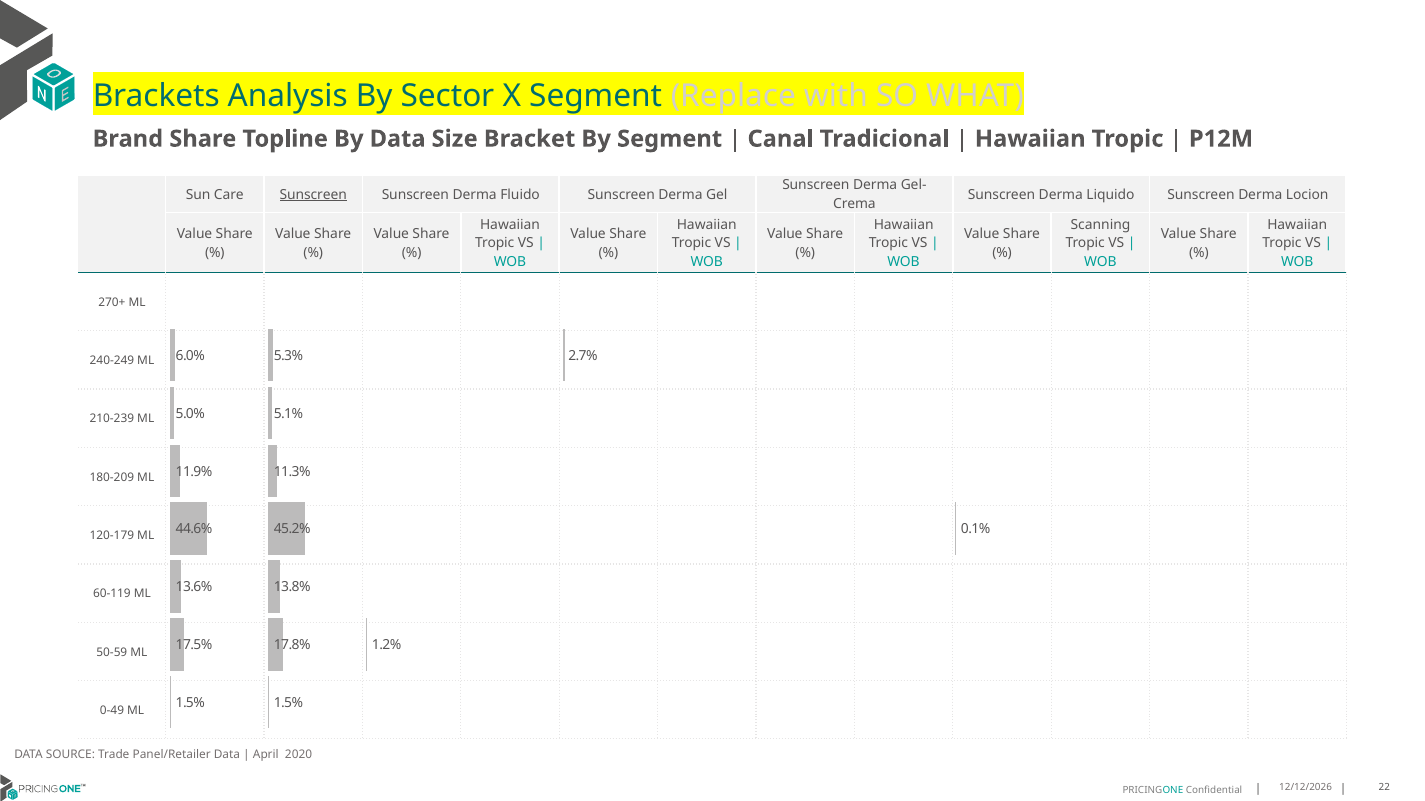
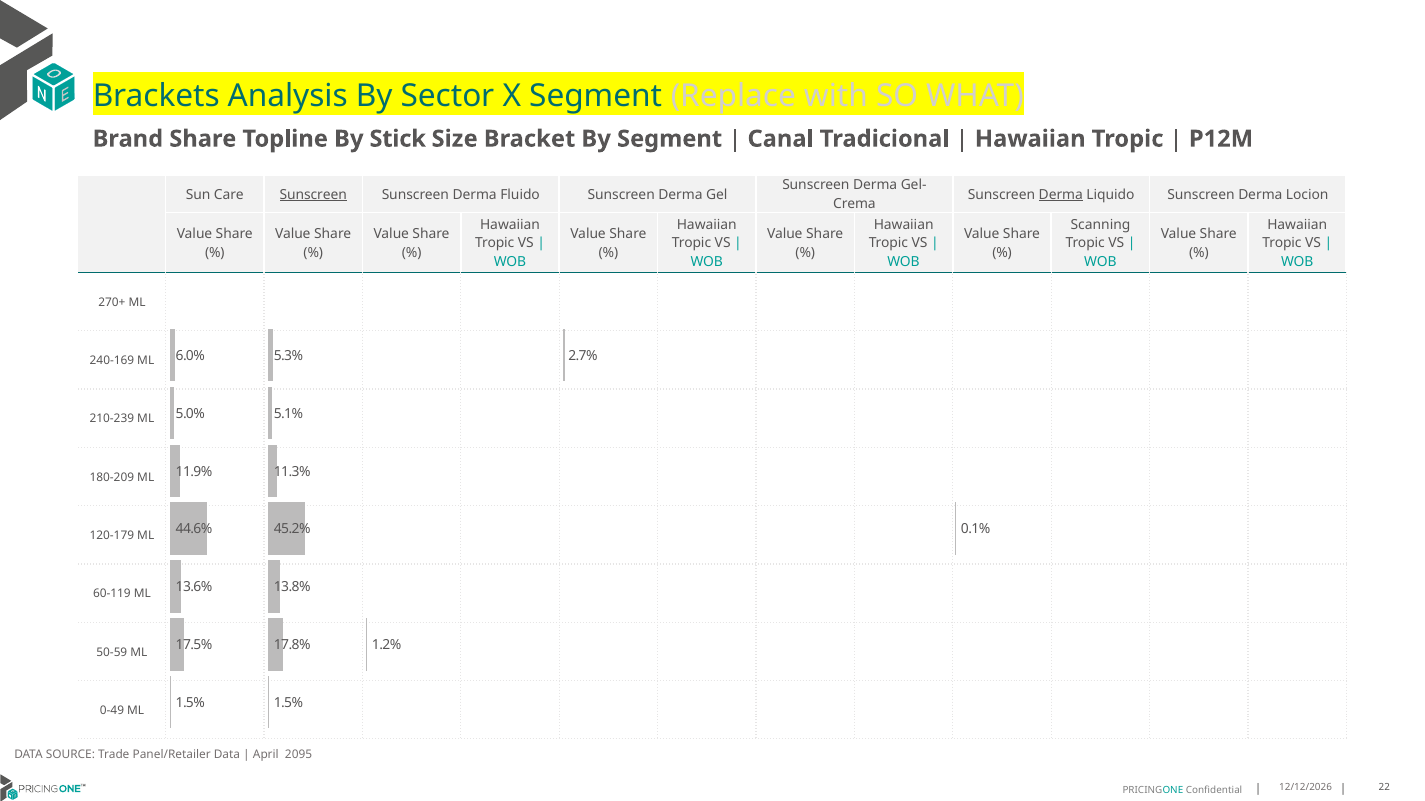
By Data: Data -> Stick
Derma at (1061, 195) underline: none -> present
240-249: 240-249 -> 240-169
2020: 2020 -> 2095
